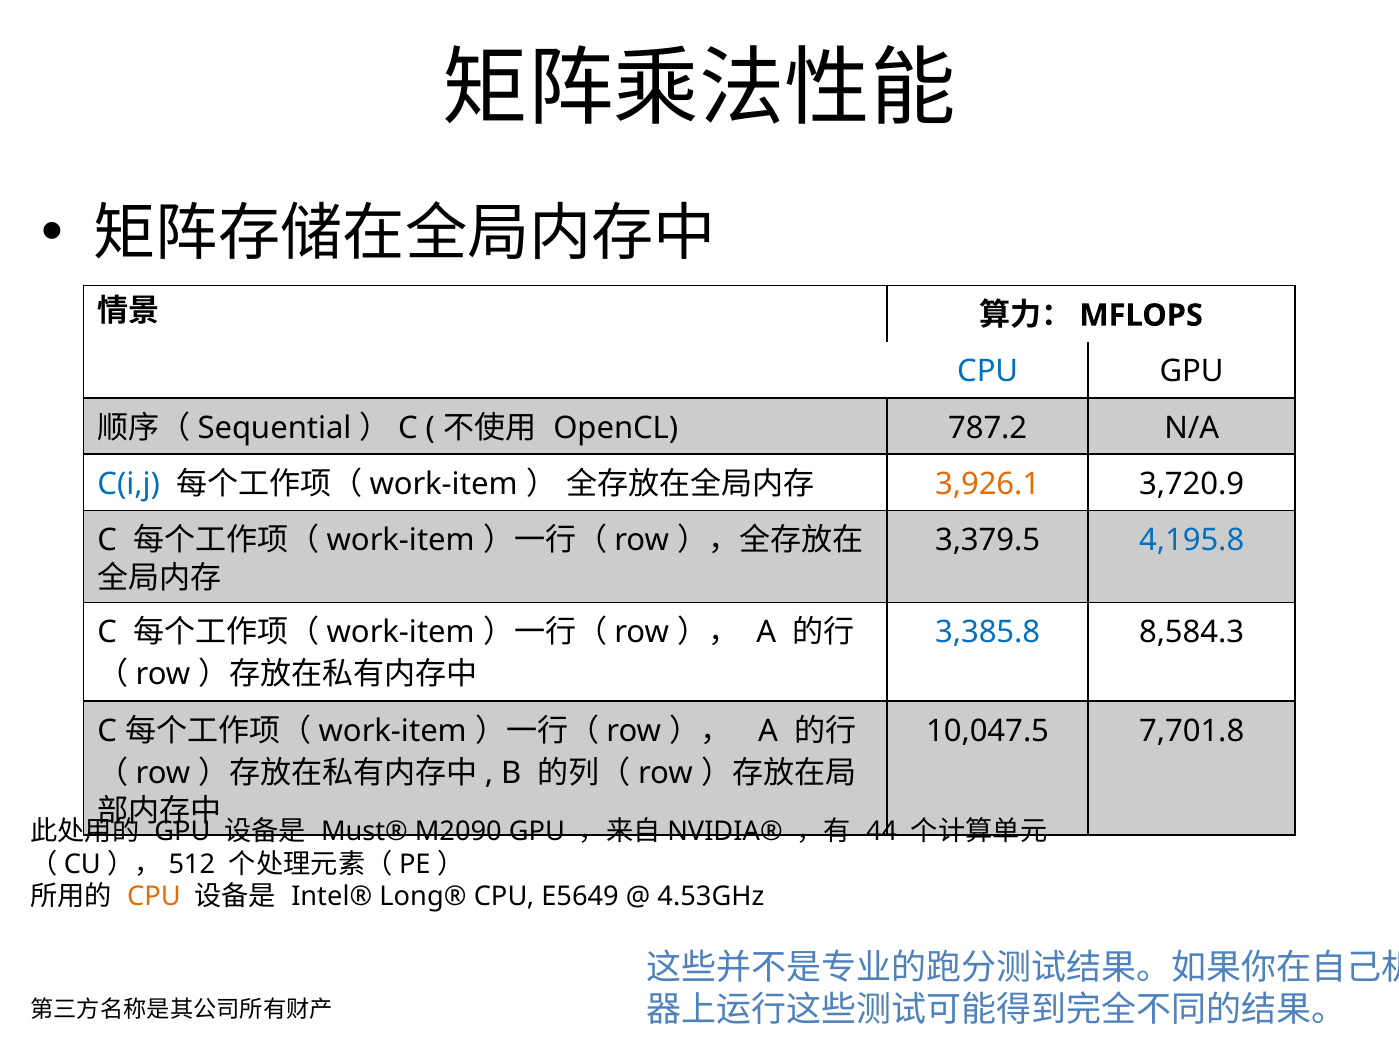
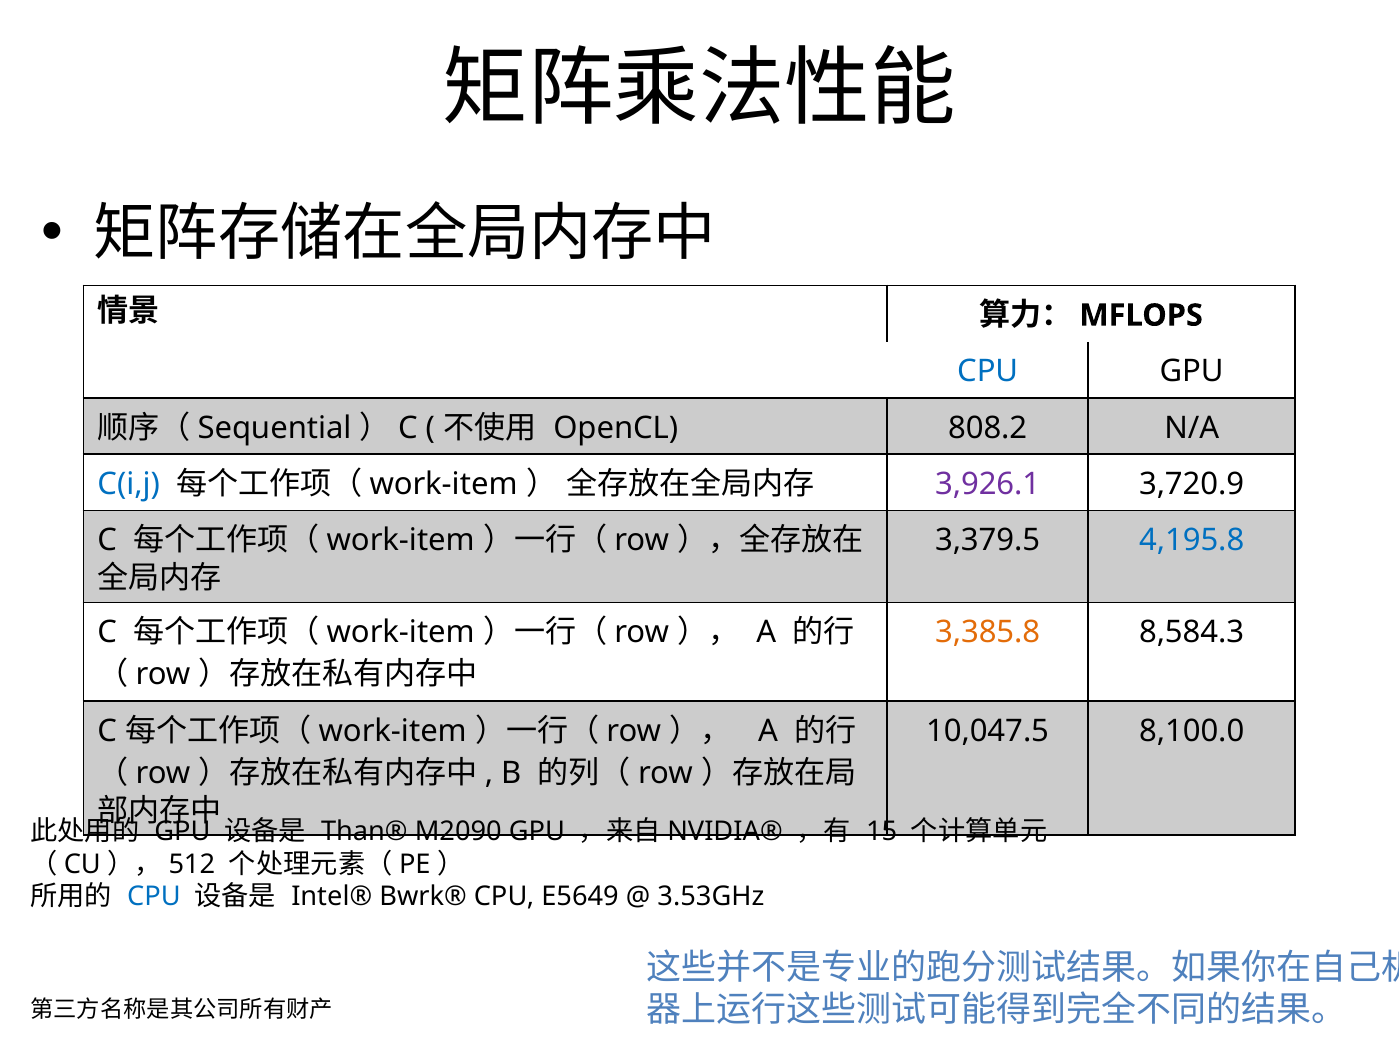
787.2: 787.2 -> 808.2
3,926.1 colour: orange -> purple
3,385.8 colour: blue -> orange
7,701.8: 7,701.8 -> 8,100.0
Must®: Must® -> Than®
44: 44 -> 15
CPU at (154, 897) colour: orange -> blue
Long®: Long® -> Bwrk®
4.53GHz: 4.53GHz -> 3.53GHz
